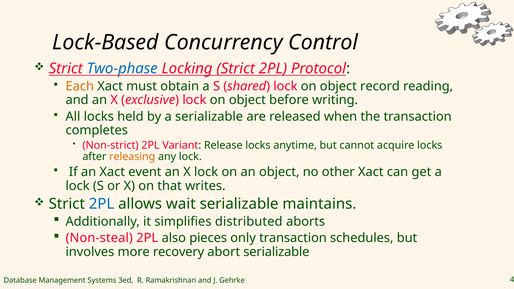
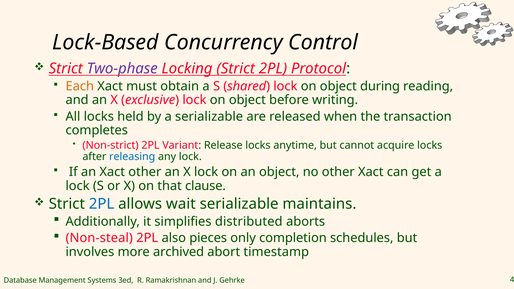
Two-phase colour: blue -> purple
record: record -> during
releasing colour: orange -> blue
Xact event: event -> other
writes: writes -> clause
only transaction: transaction -> completion
recovery: recovery -> archived
abort serializable: serializable -> timestamp
